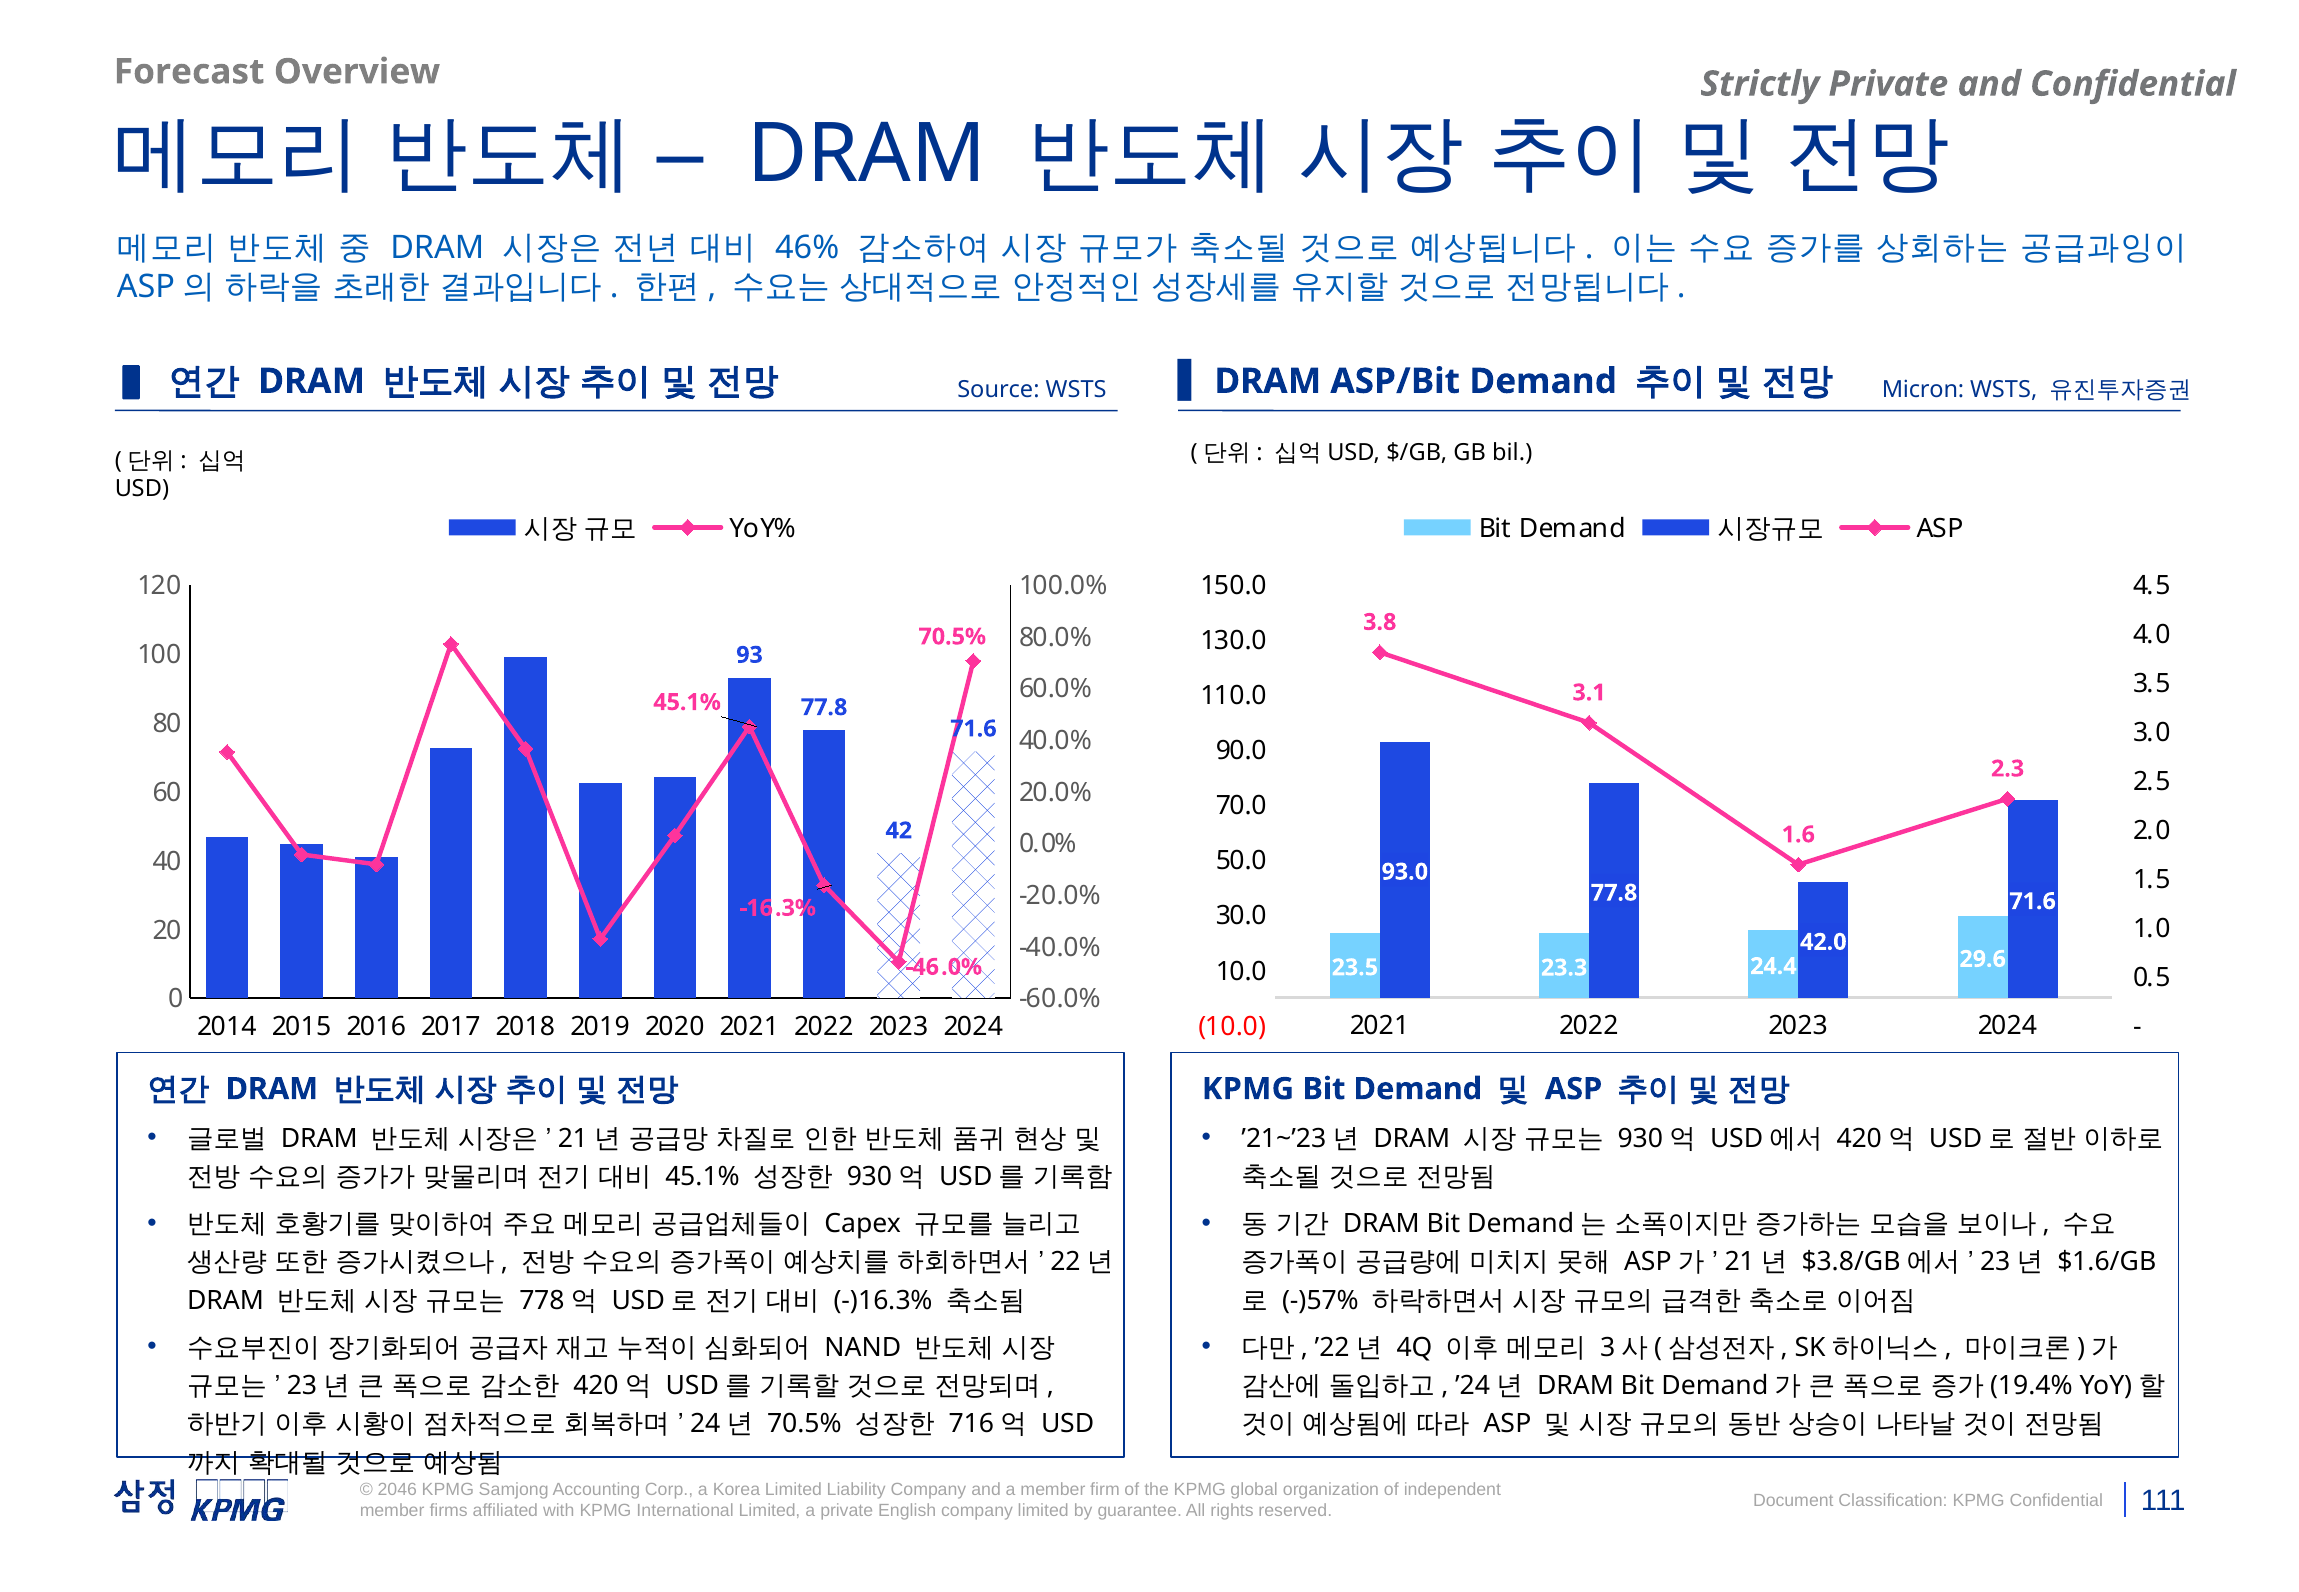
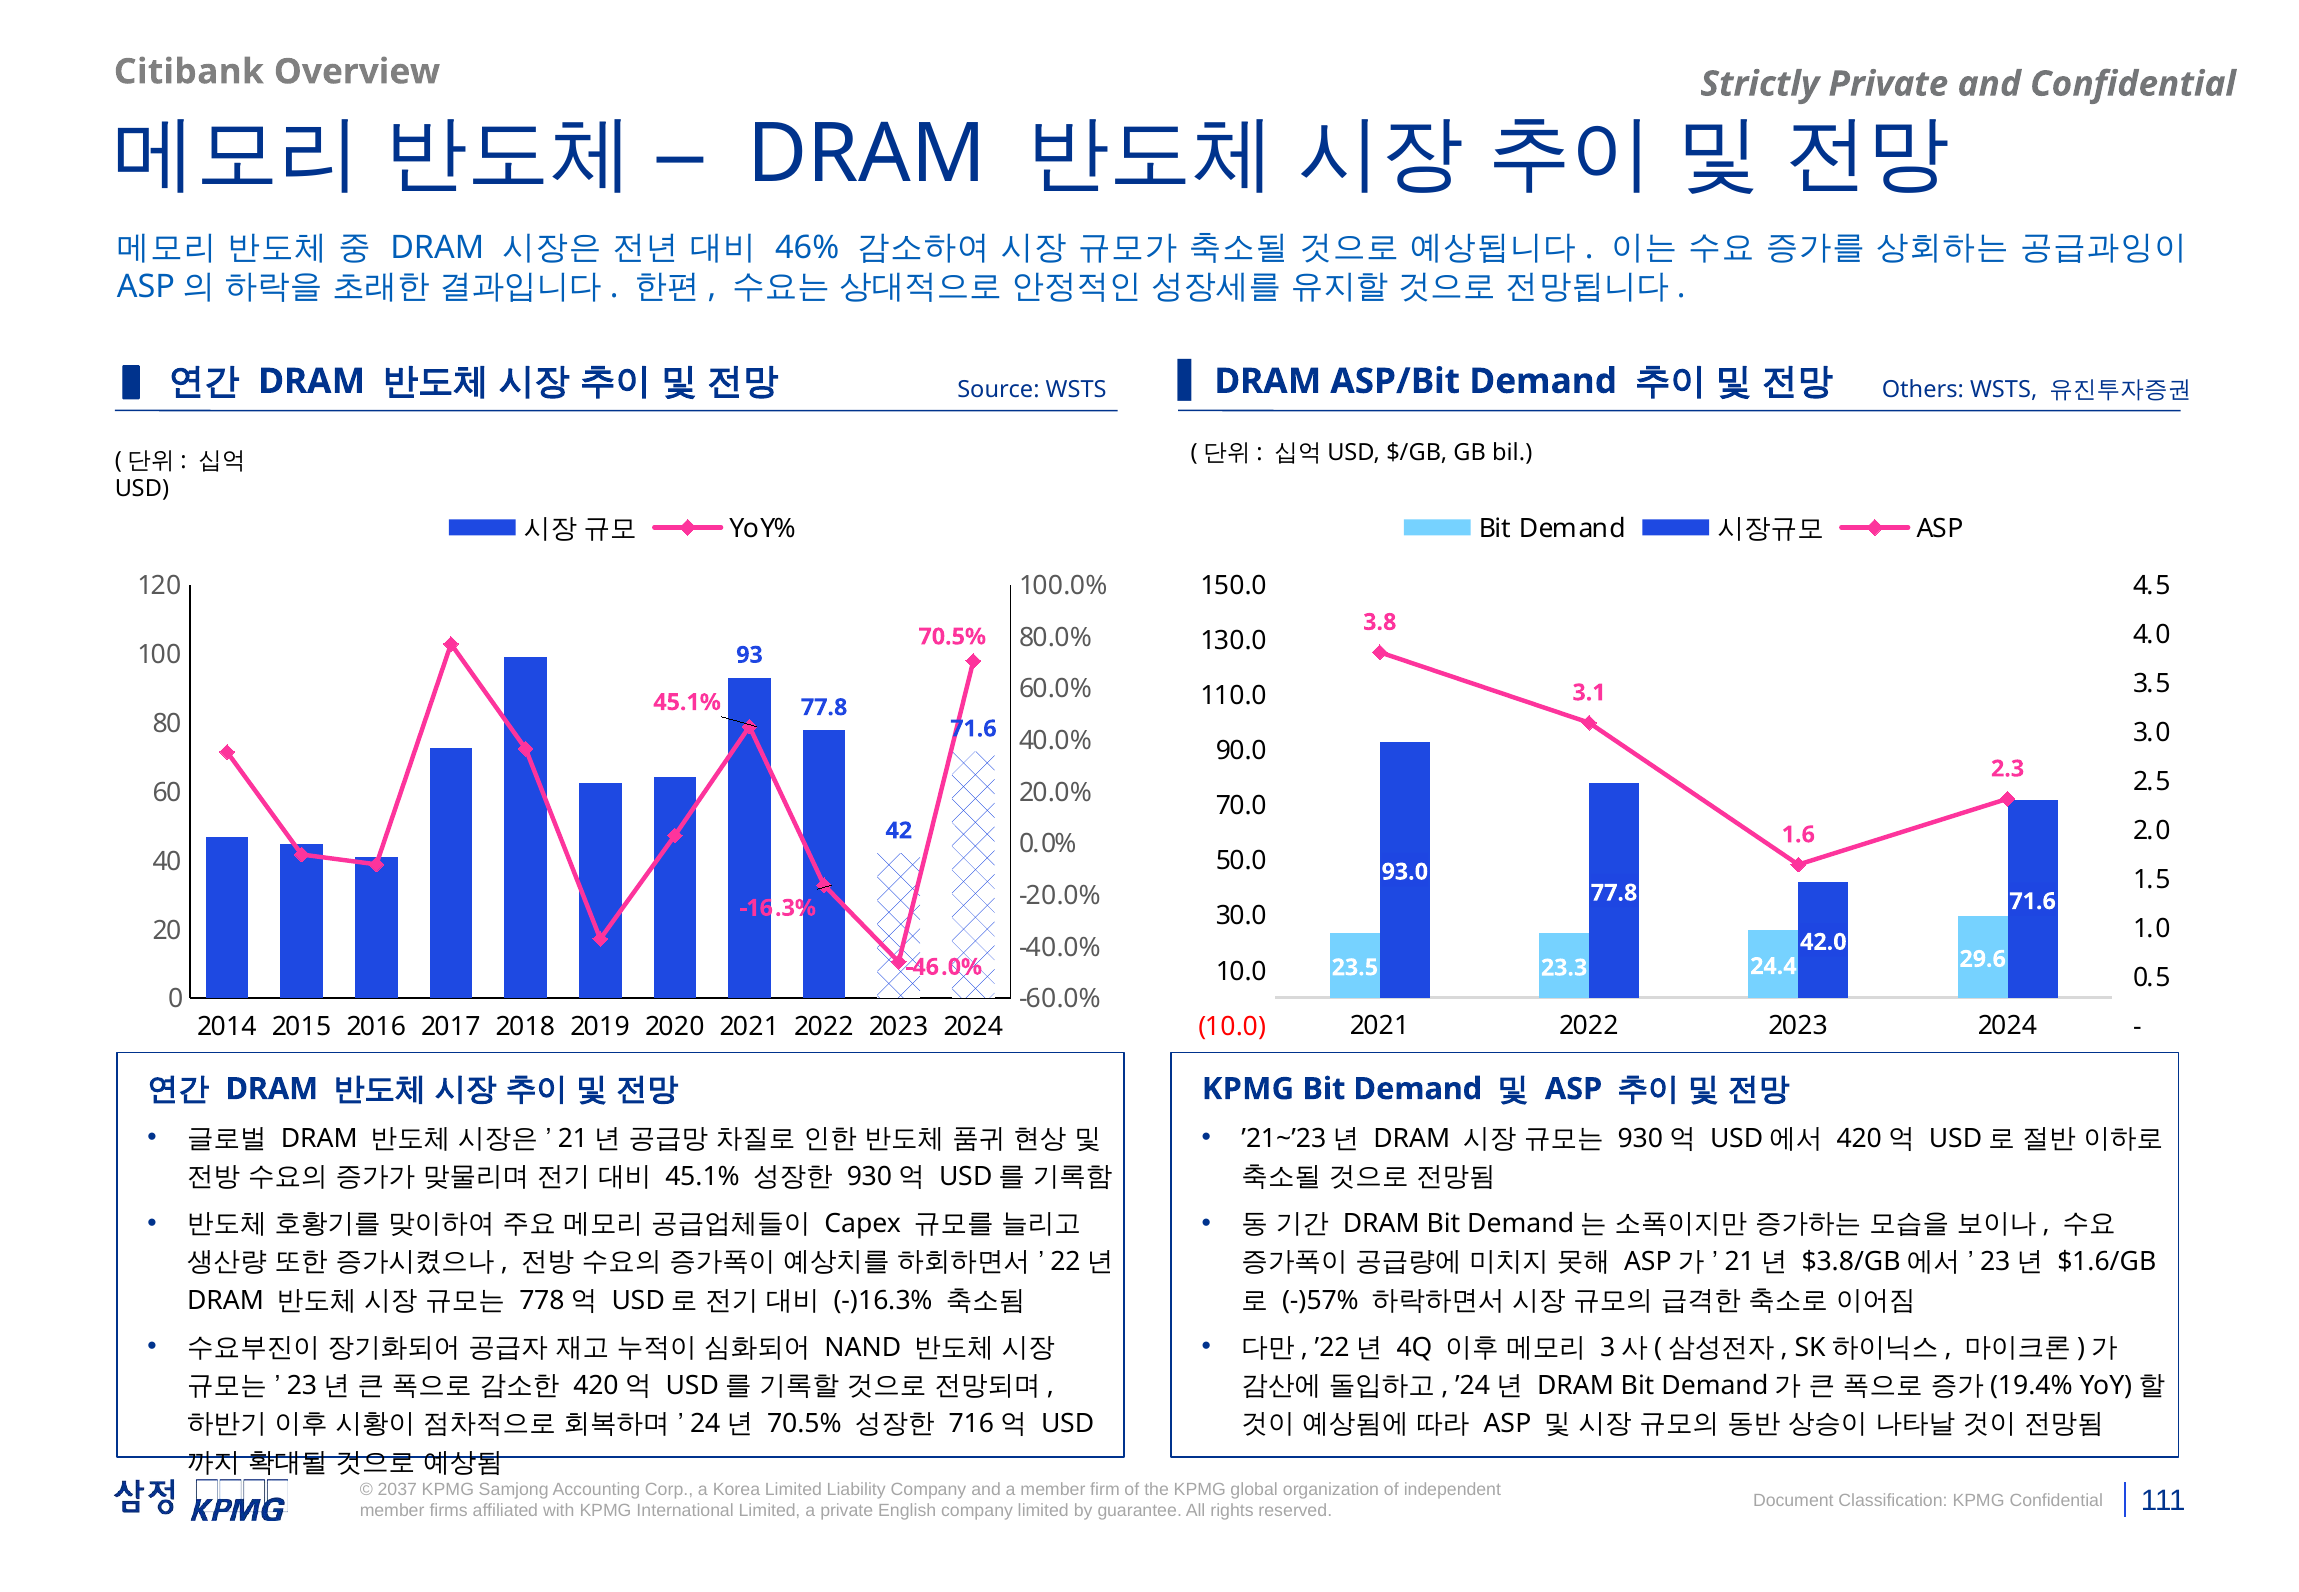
Forecast: Forecast -> Citibank
Micron: Micron -> Others
2046: 2046 -> 2037
